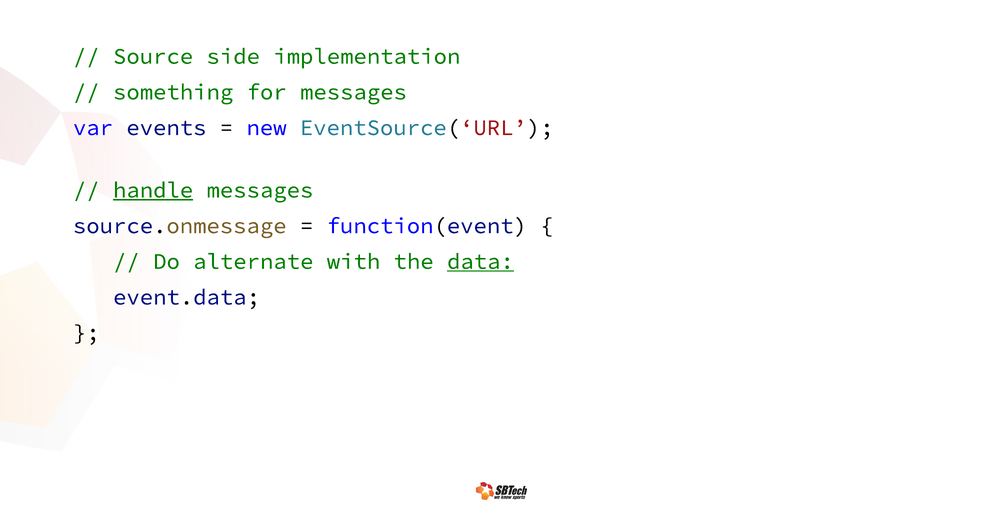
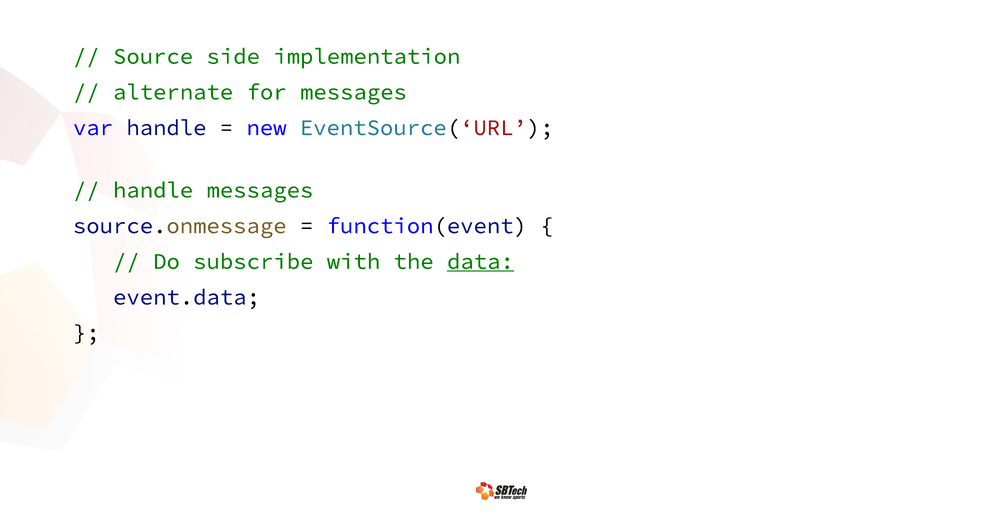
something: something -> alternate
var events: events -> handle
handle at (153, 190) underline: present -> none
alternate: alternate -> subscribe
